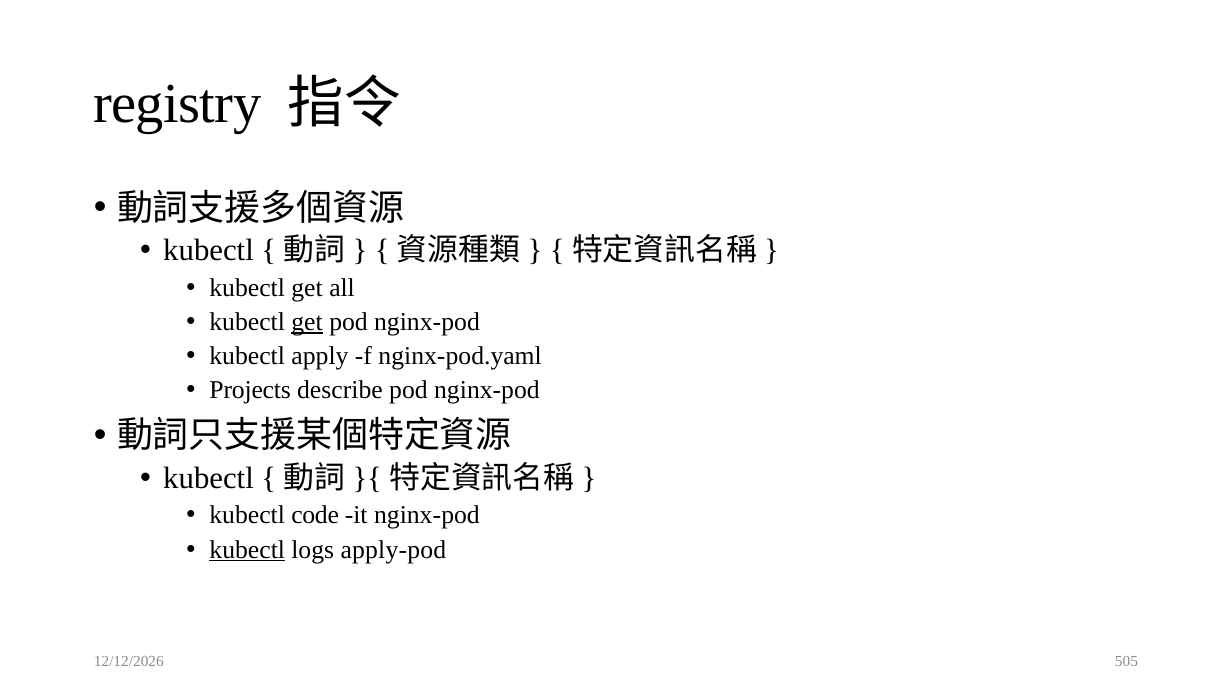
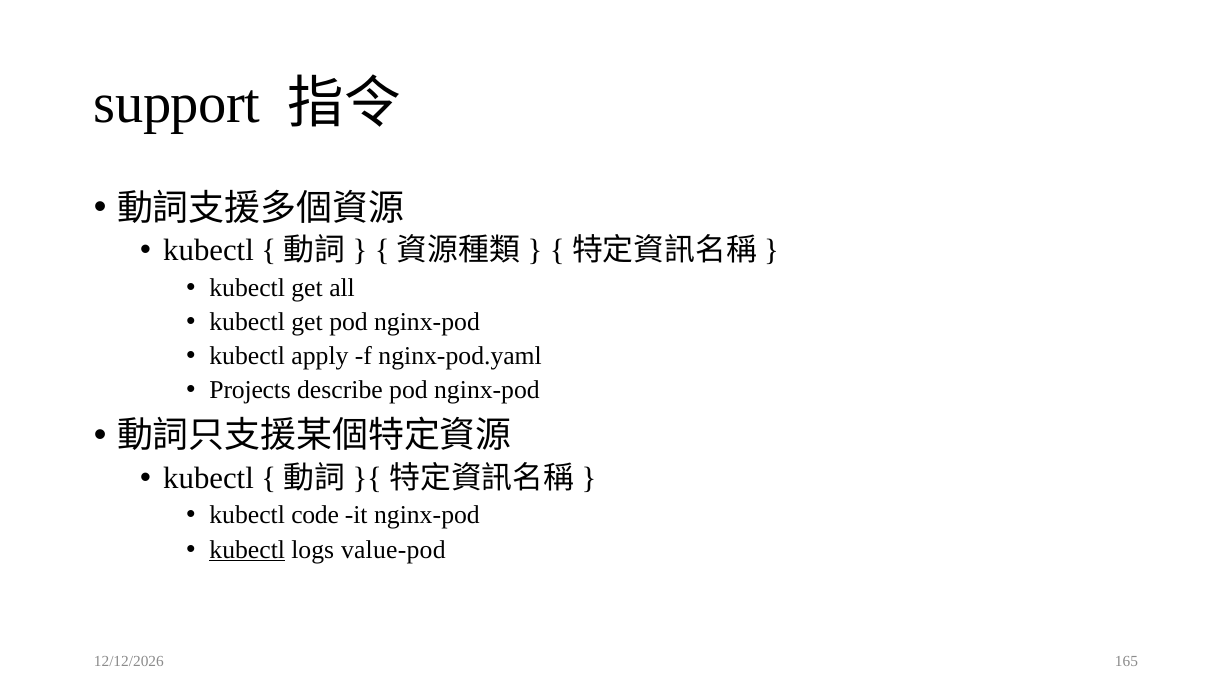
registry: registry -> support
get at (307, 322) underline: present -> none
apply-pod: apply-pod -> value-pod
505: 505 -> 165
